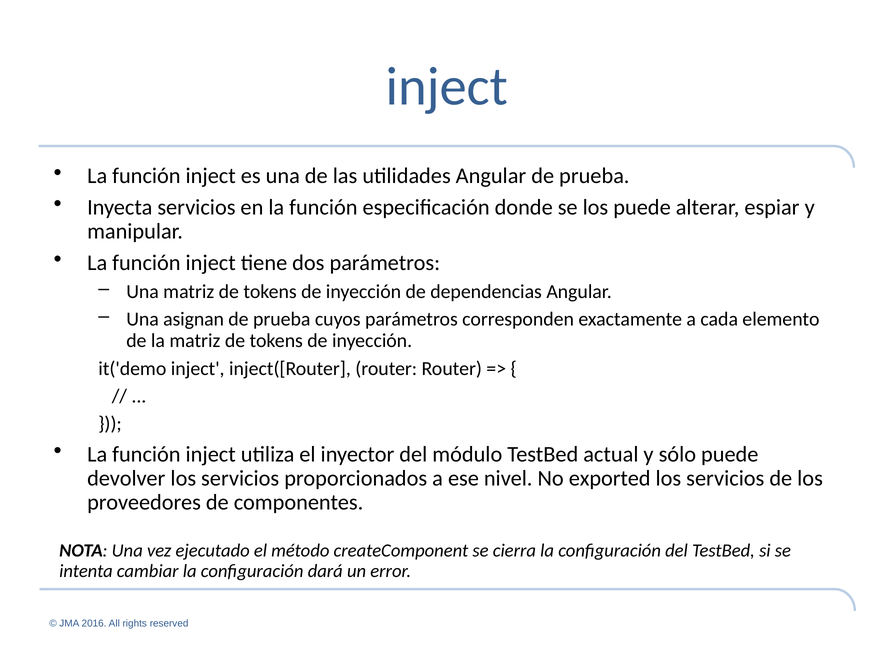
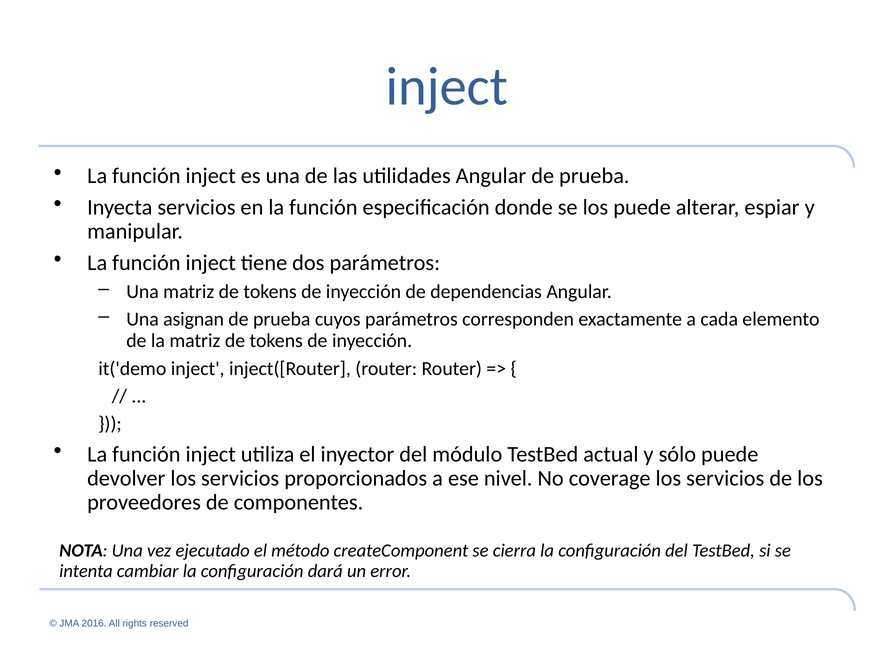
exported: exported -> coverage
